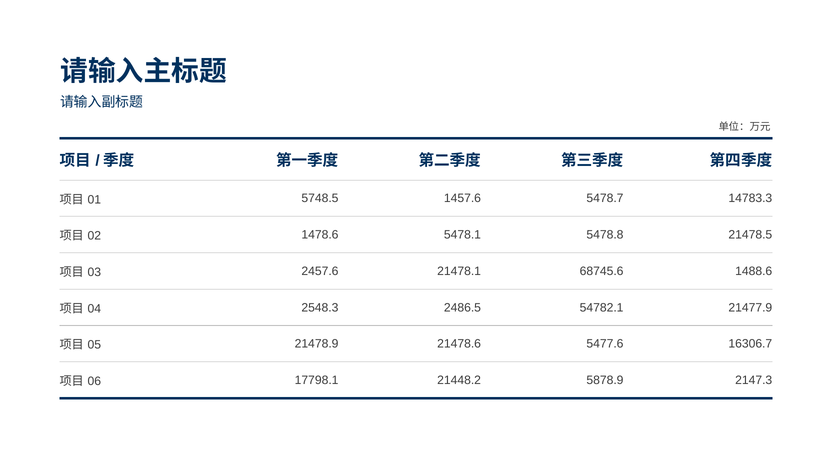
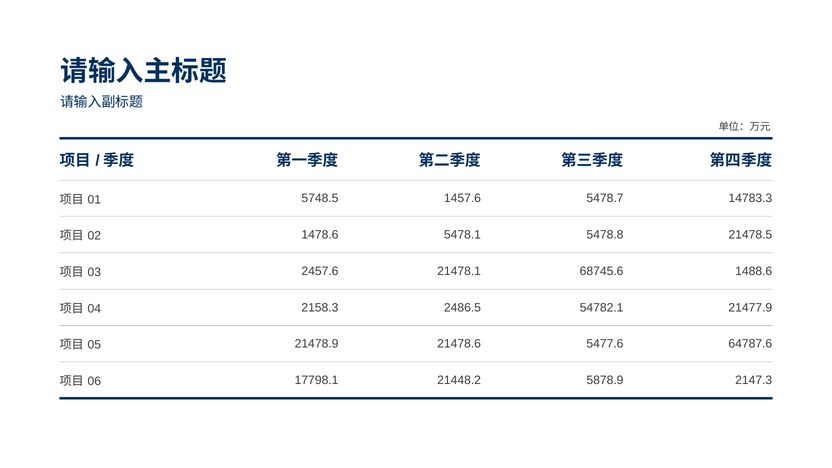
2548.3: 2548.3 -> 2158.3
16306.7: 16306.7 -> 64787.6
